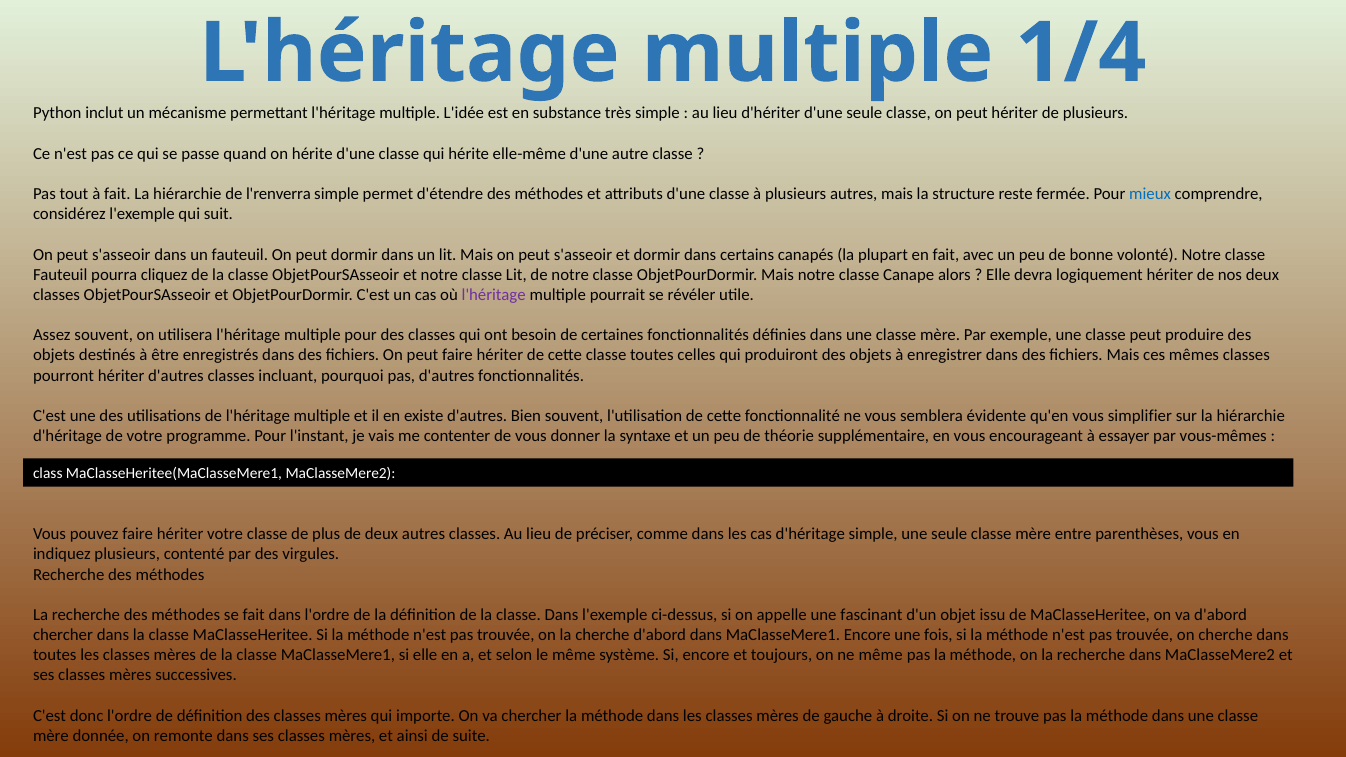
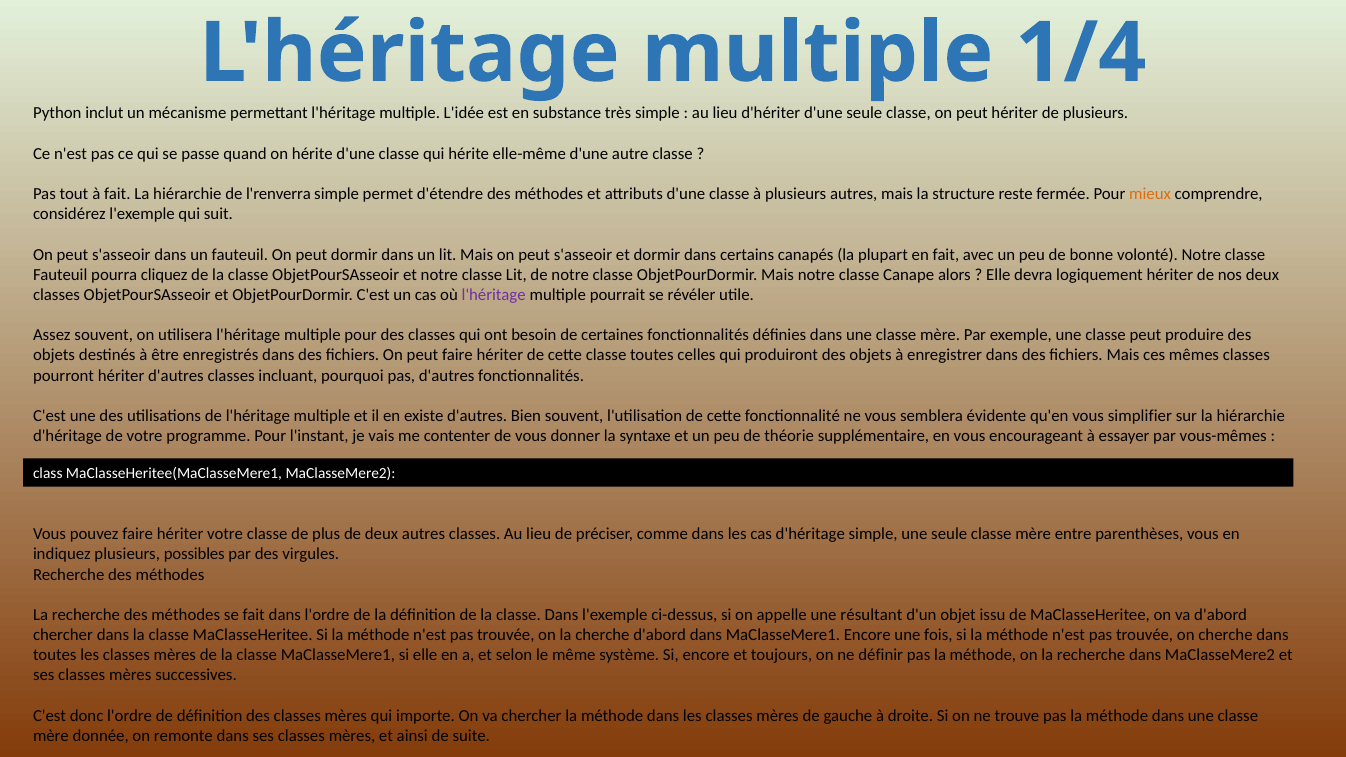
mieux colour: blue -> orange
contenté: contenté -> possibles
fascinant: fascinant -> résultant
ne même: même -> définir
